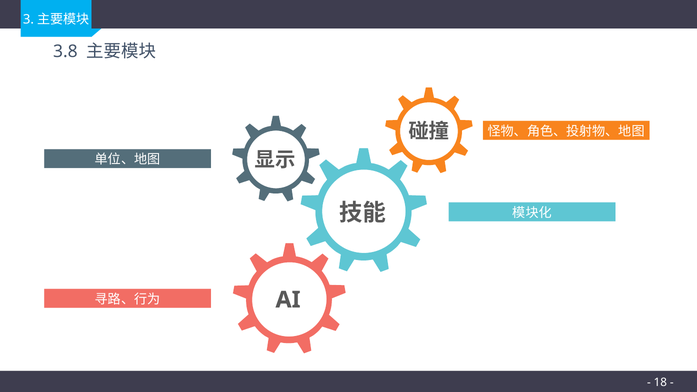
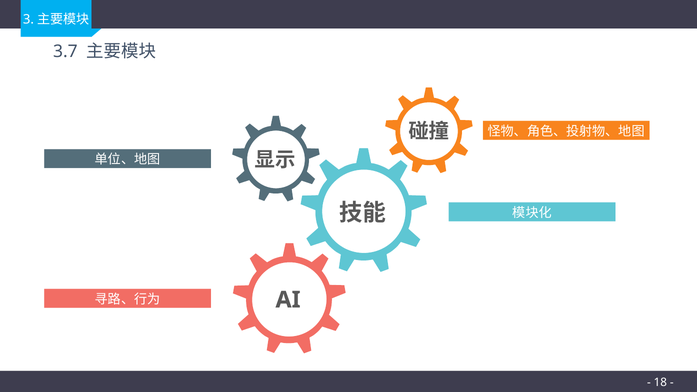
3.8: 3.8 -> 3.7
